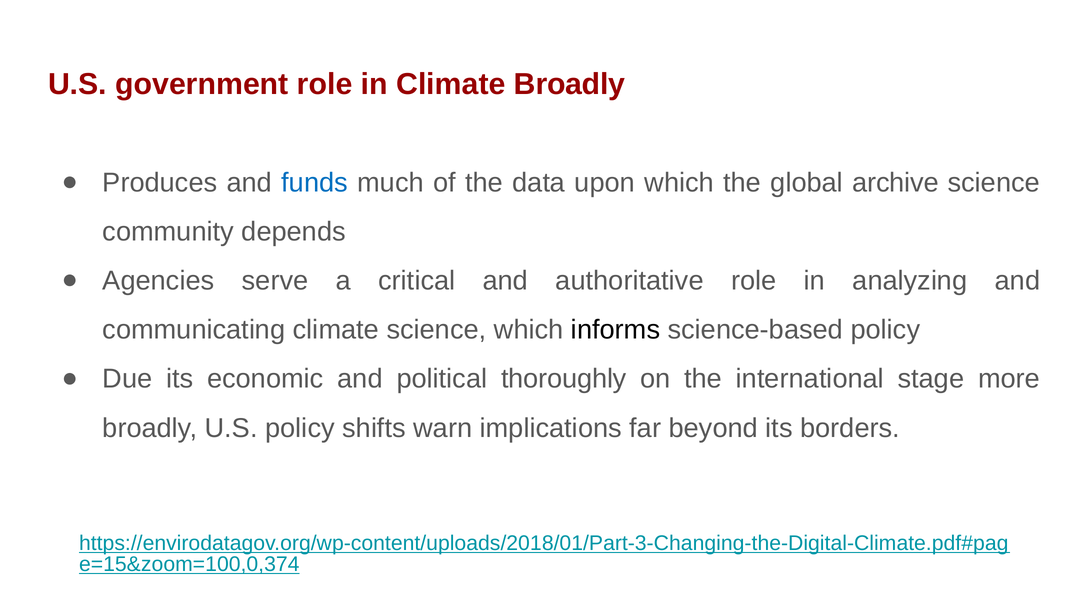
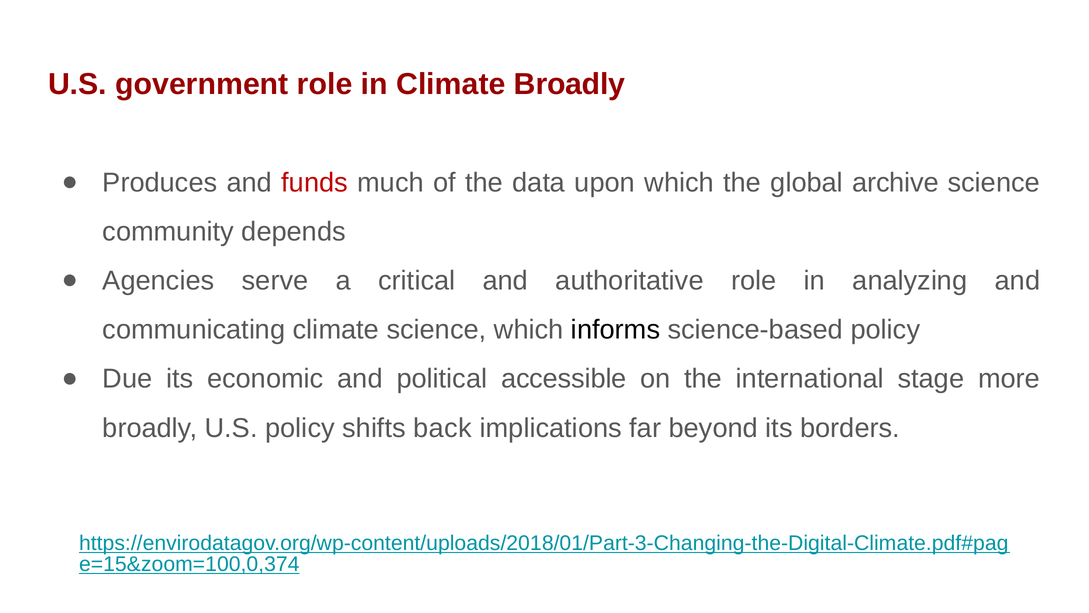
funds colour: blue -> red
thoroughly: thoroughly -> accessible
warn: warn -> back
